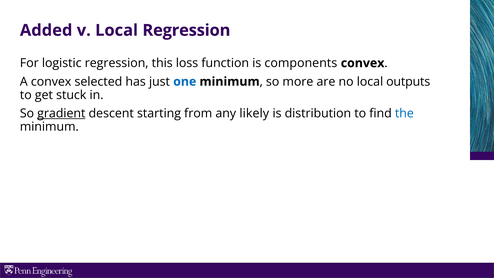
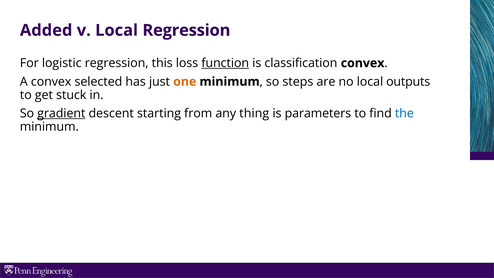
function underline: none -> present
components: components -> classification
one colour: blue -> orange
more: more -> steps
likely: likely -> thing
distribution: distribution -> parameters
